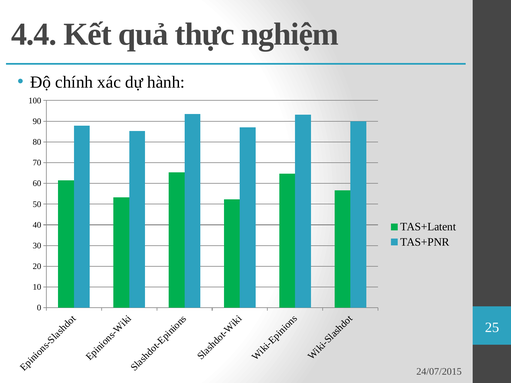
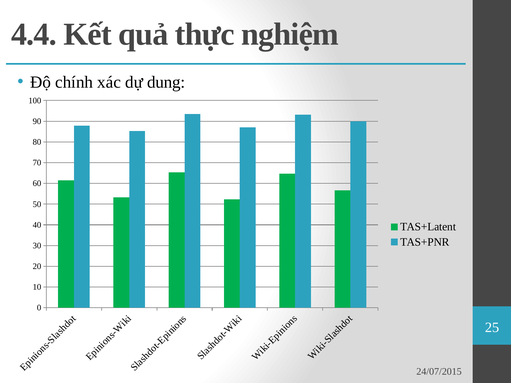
hành: hành -> dung
